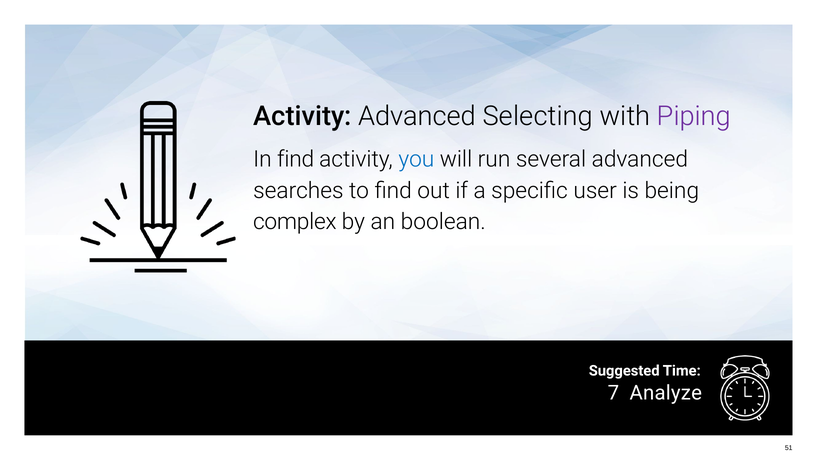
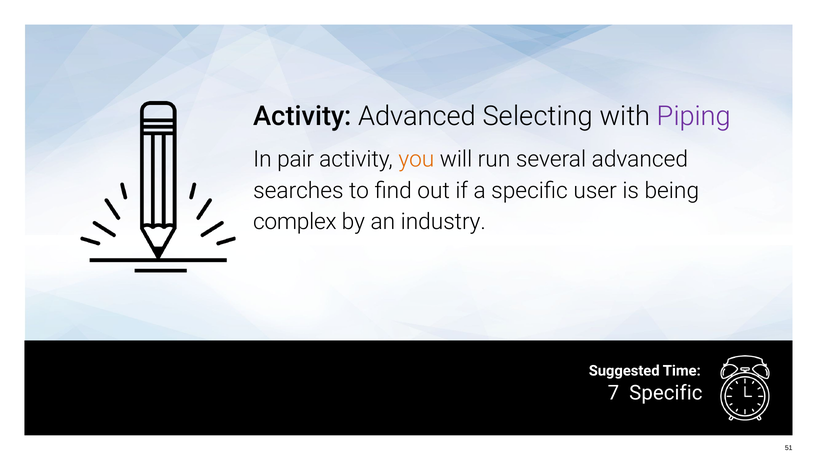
In find: find -> pair
you colour: blue -> orange
boolean: boolean -> industry
7 Analyze: Analyze -> Specific
